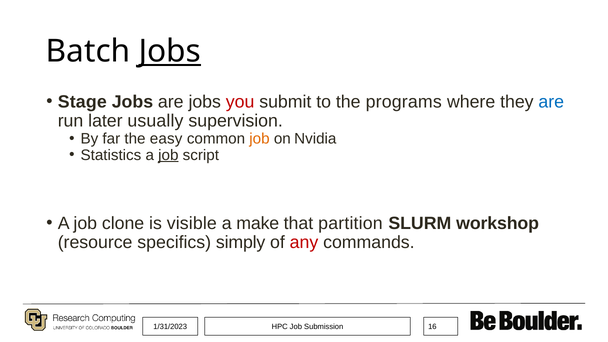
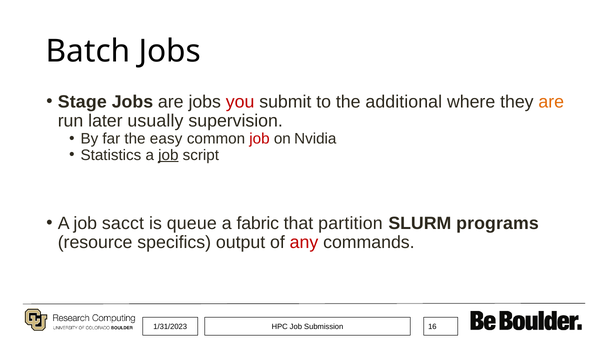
Jobs at (170, 51) underline: present -> none
programs: programs -> additional
are at (551, 102) colour: blue -> orange
job at (259, 139) colour: orange -> red
clone: clone -> sacct
visible: visible -> queue
make: make -> fabric
workshop: workshop -> programs
simply: simply -> output
